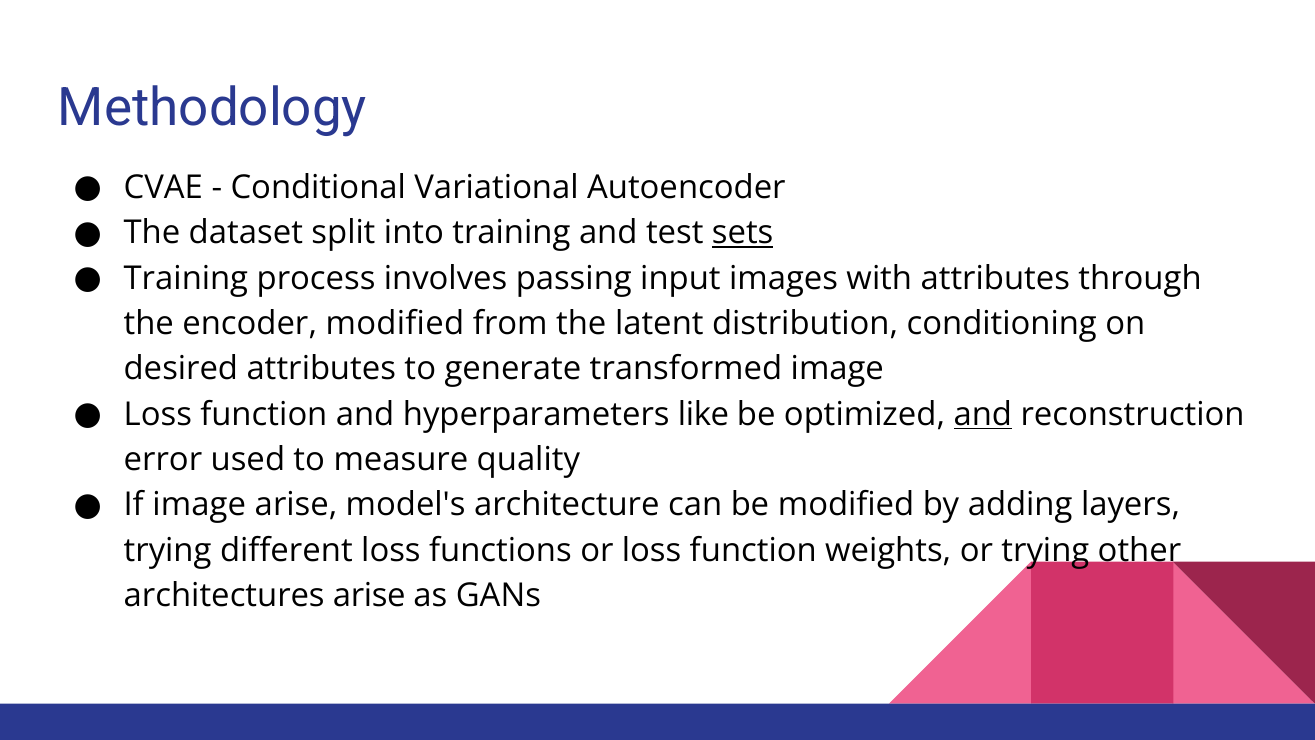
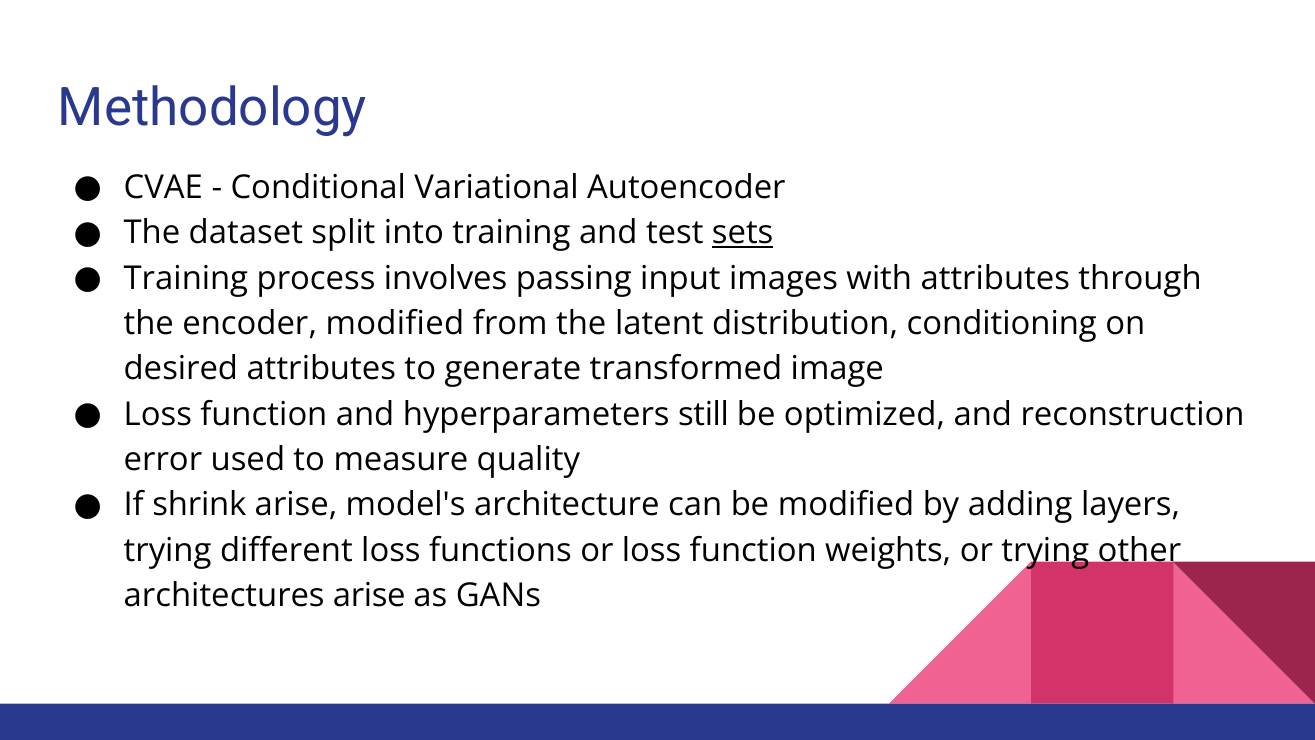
like: like -> still
and at (983, 414) underline: present -> none
If image: image -> shrink
